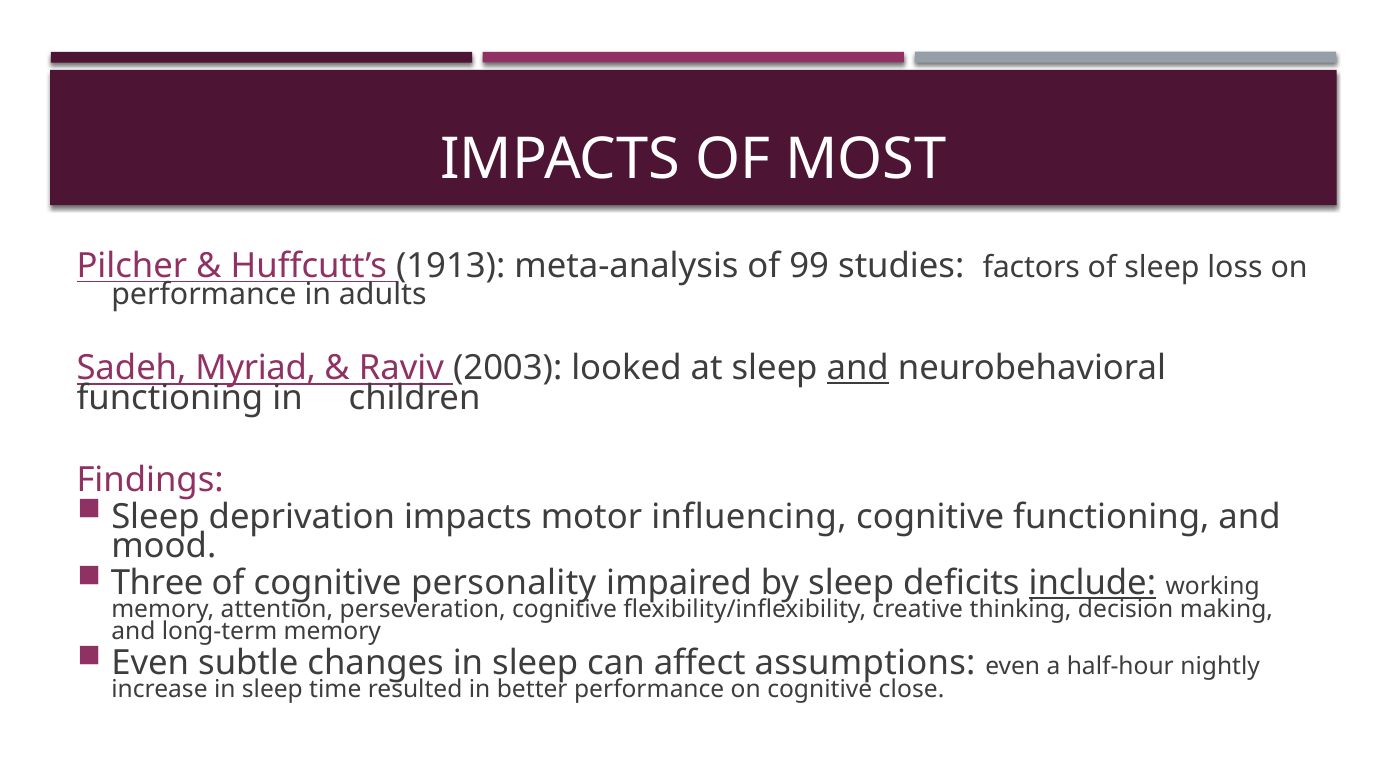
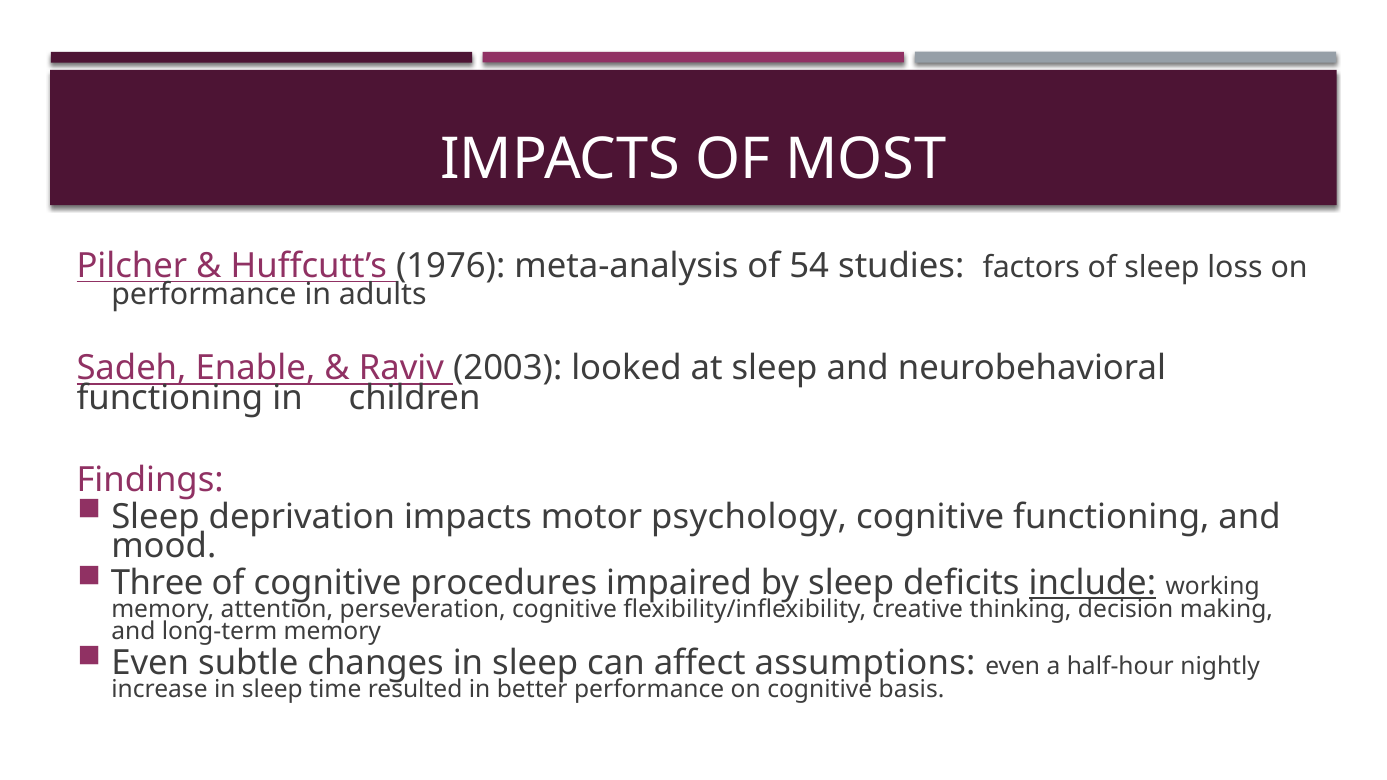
1913: 1913 -> 1976
99: 99 -> 54
Myriad: Myriad -> Enable
and at (858, 369) underline: present -> none
influencing: influencing -> psychology
personality: personality -> procedures
close: close -> basis
